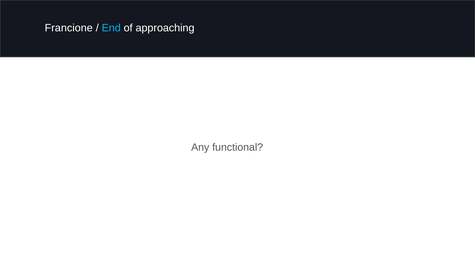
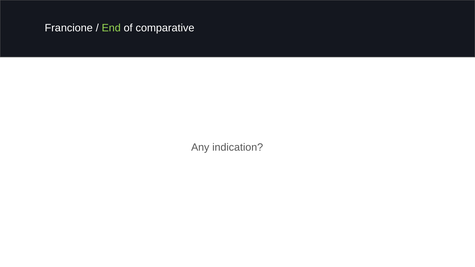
End colour: light blue -> light green
approaching: approaching -> comparative
functional: functional -> indication
